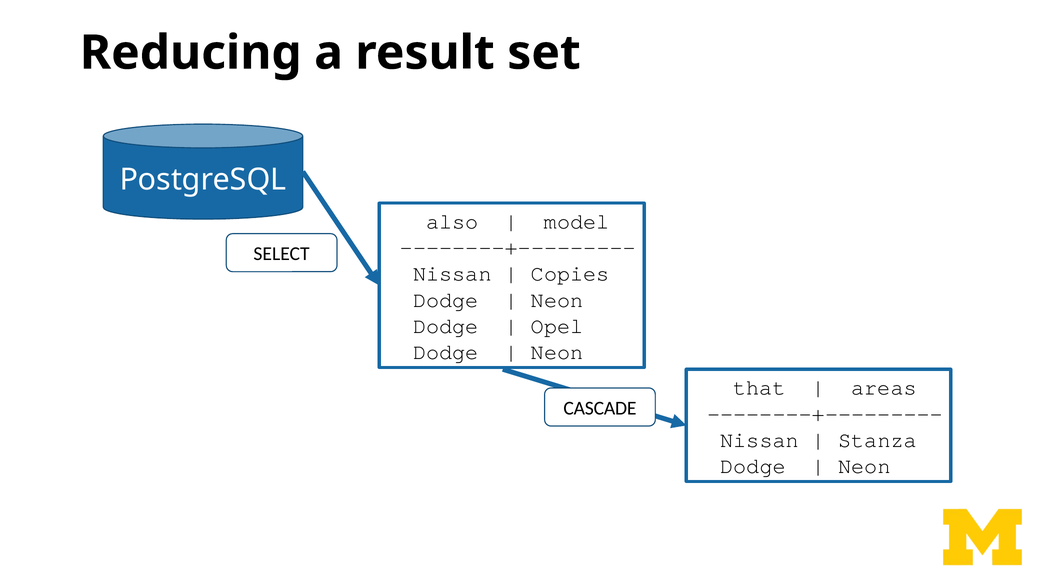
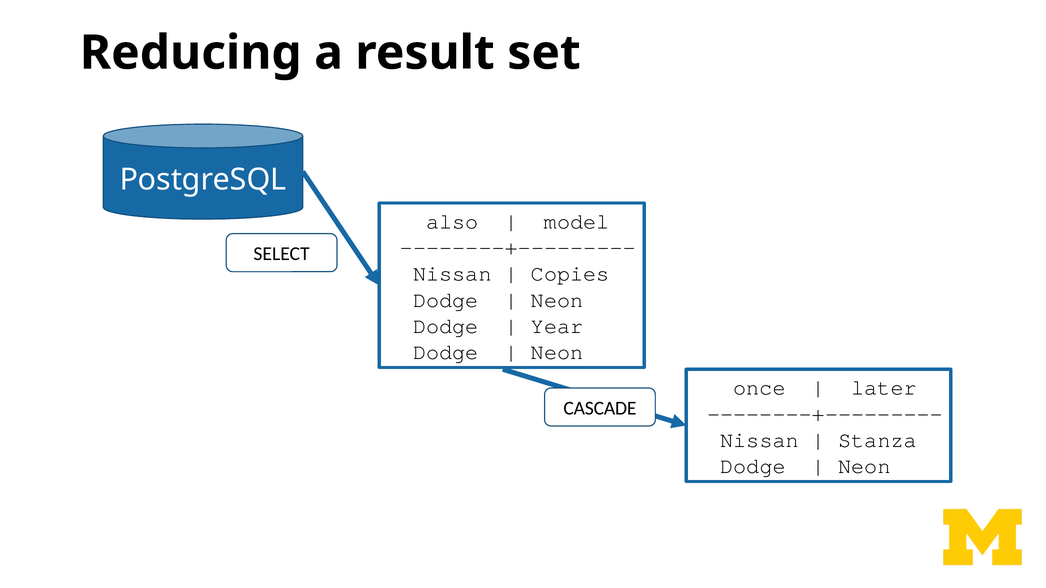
Opel: Opel -> Year
that: that -> once
areas: areas -> later
